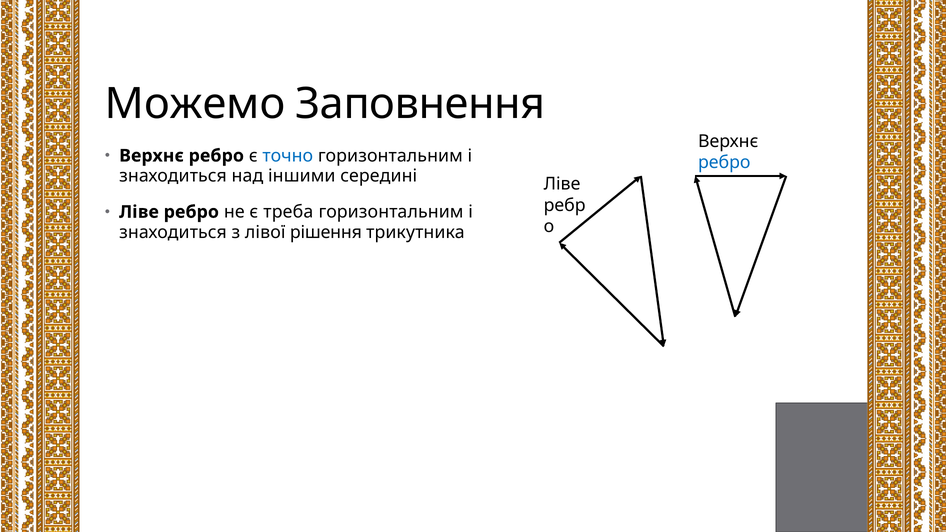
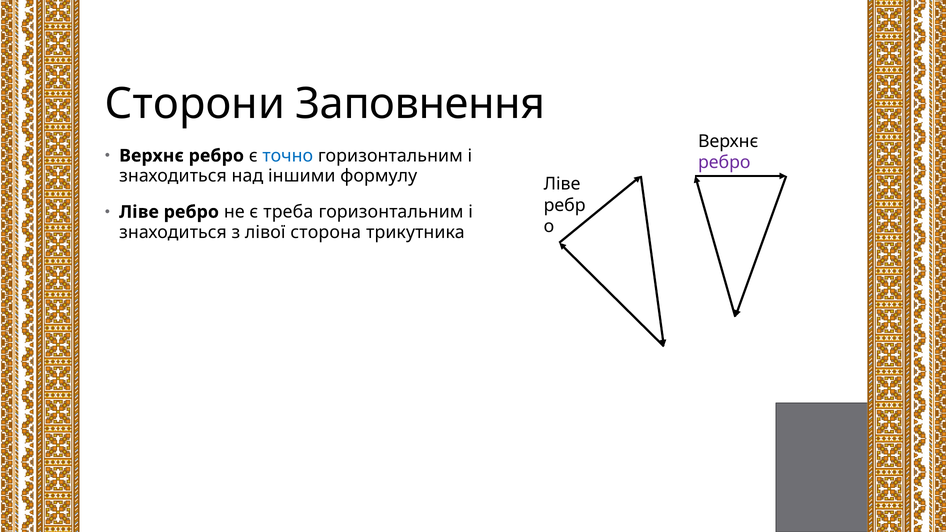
Можемо: Можемо -> Сторони
ребро at (724, 162) colour: blue -> purple
середині: середині -> формулу
рішення: рішення -> сторона
